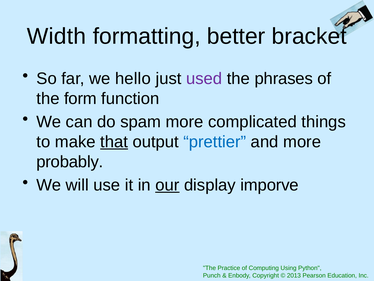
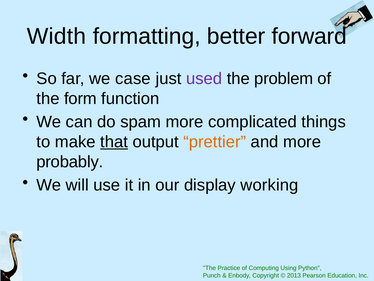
bracket: bracket -> forward
hello: hello -> case
phrases: phrases -> problem
prettier colour: blue -> orange
our underline: present -> none
imporve: imporve -> working
